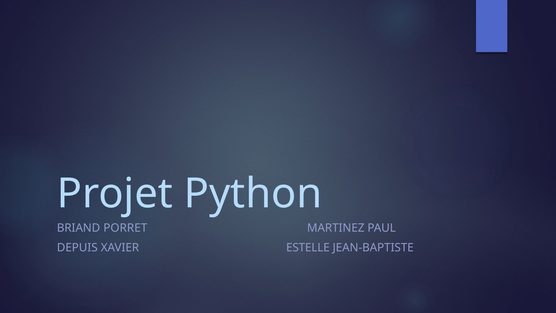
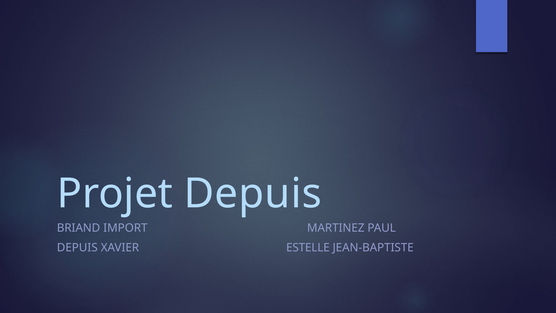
Projet Python: Python -> Depuis
PORRET: PORRET -> IMPORT
